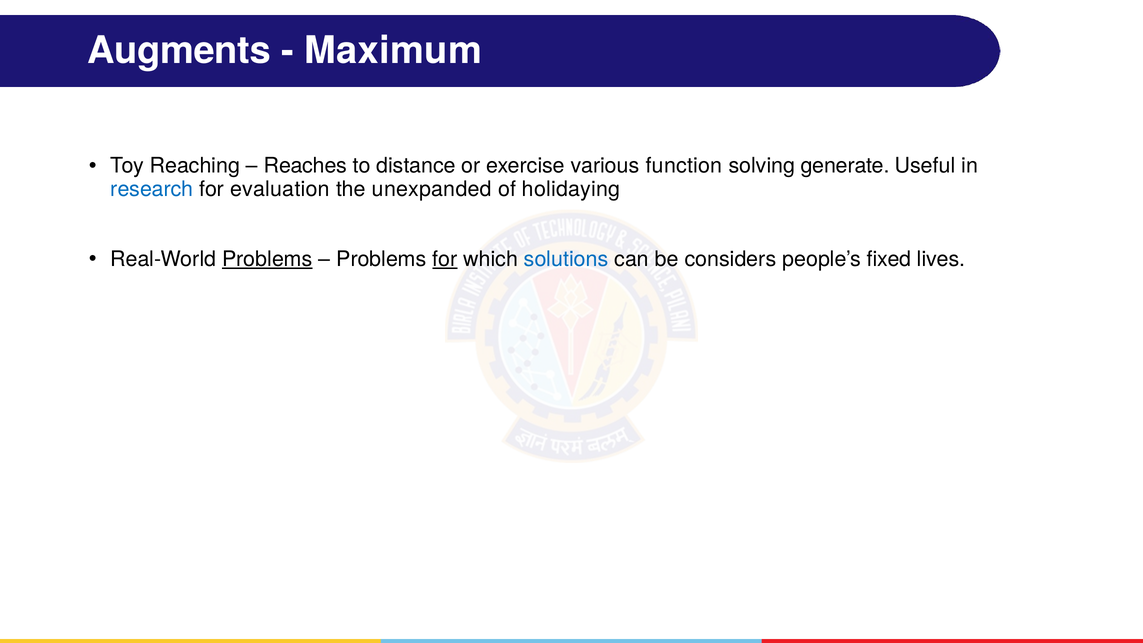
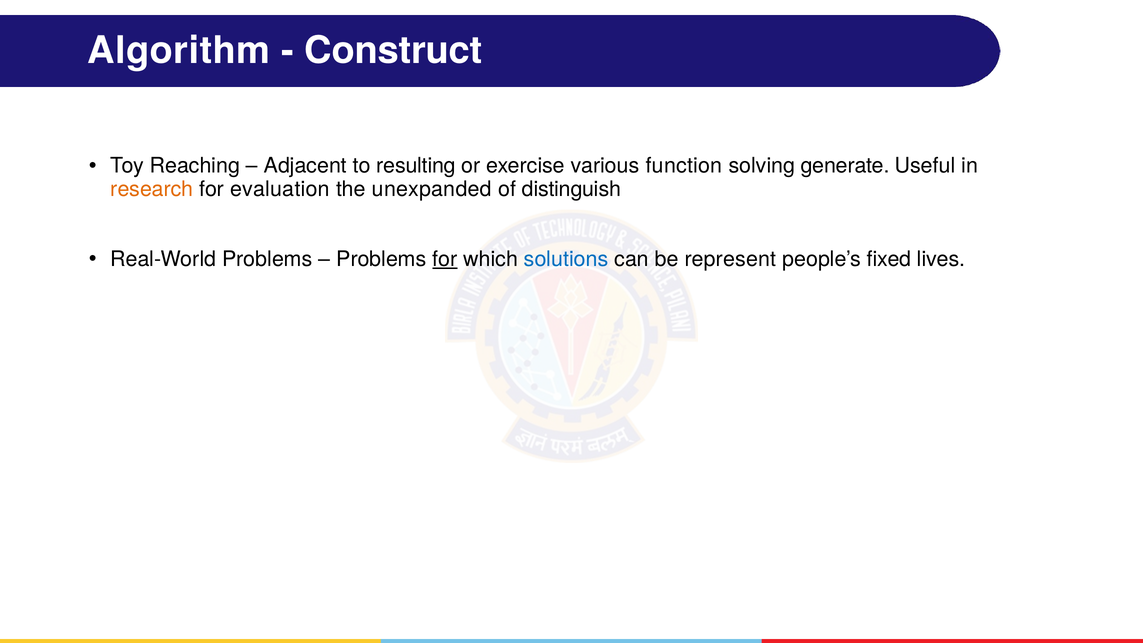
Augments: Augments -> Algorithm
Maximum: Maximum -> Construct
Reaches: Reaches -> Adjacent
distance: distance -> resulting
research colour: blue -> orange
holidaying: holidaying -> distinguish
Problems at (267, 259) underline: present -> none
considers: considers -> represent
